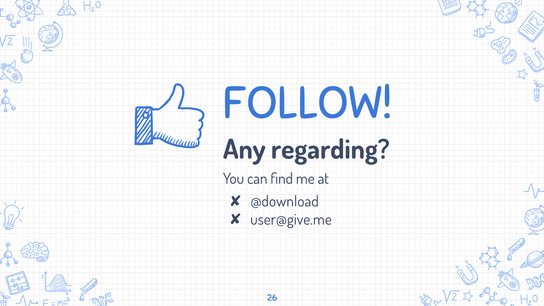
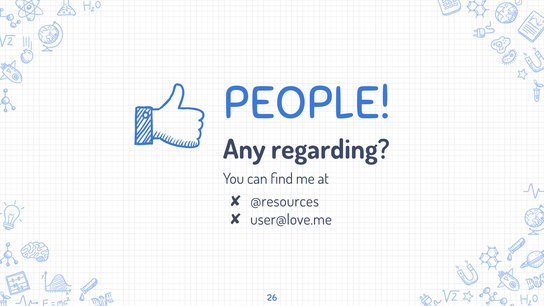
FOLLOW: FOLLOW -> PEOPLE
@download: @download -> @resources
user@give.me: user@give.me -> user@love.me
